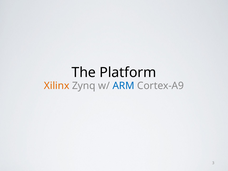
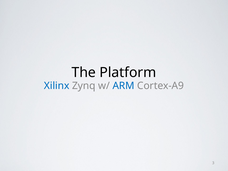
Xilinx colour: orange -> blue
